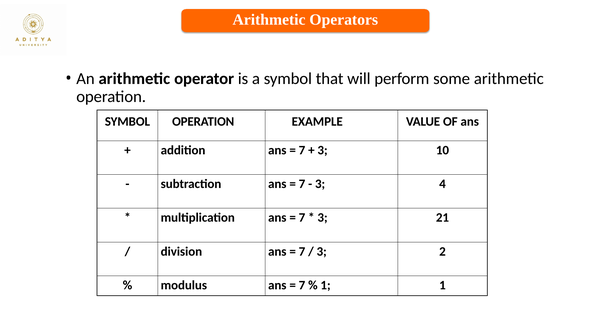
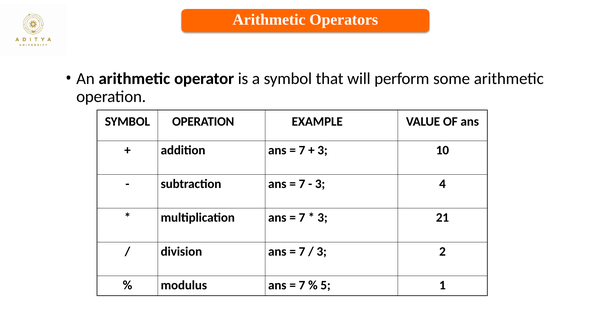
1 at (326, 285): 1 -> 5
